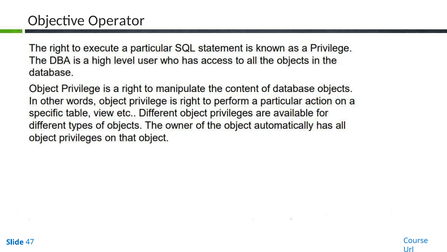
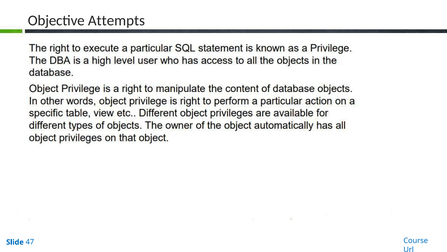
Operator: Operator -> Attempts
